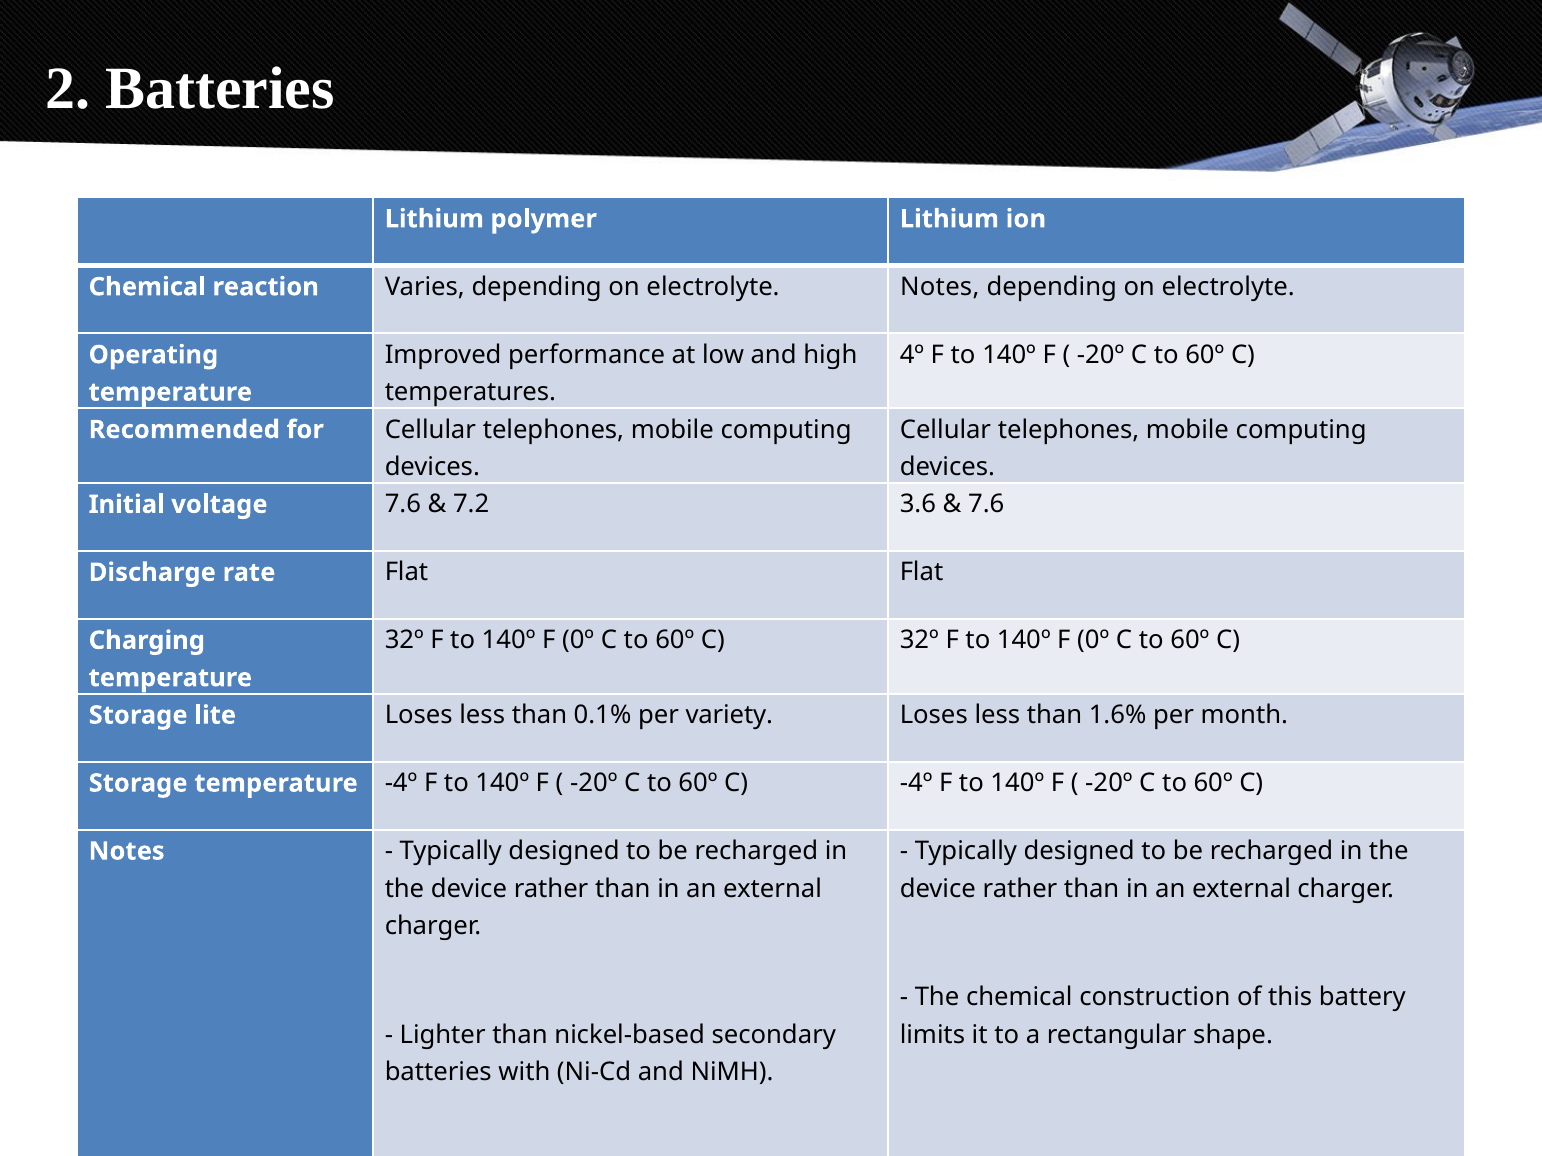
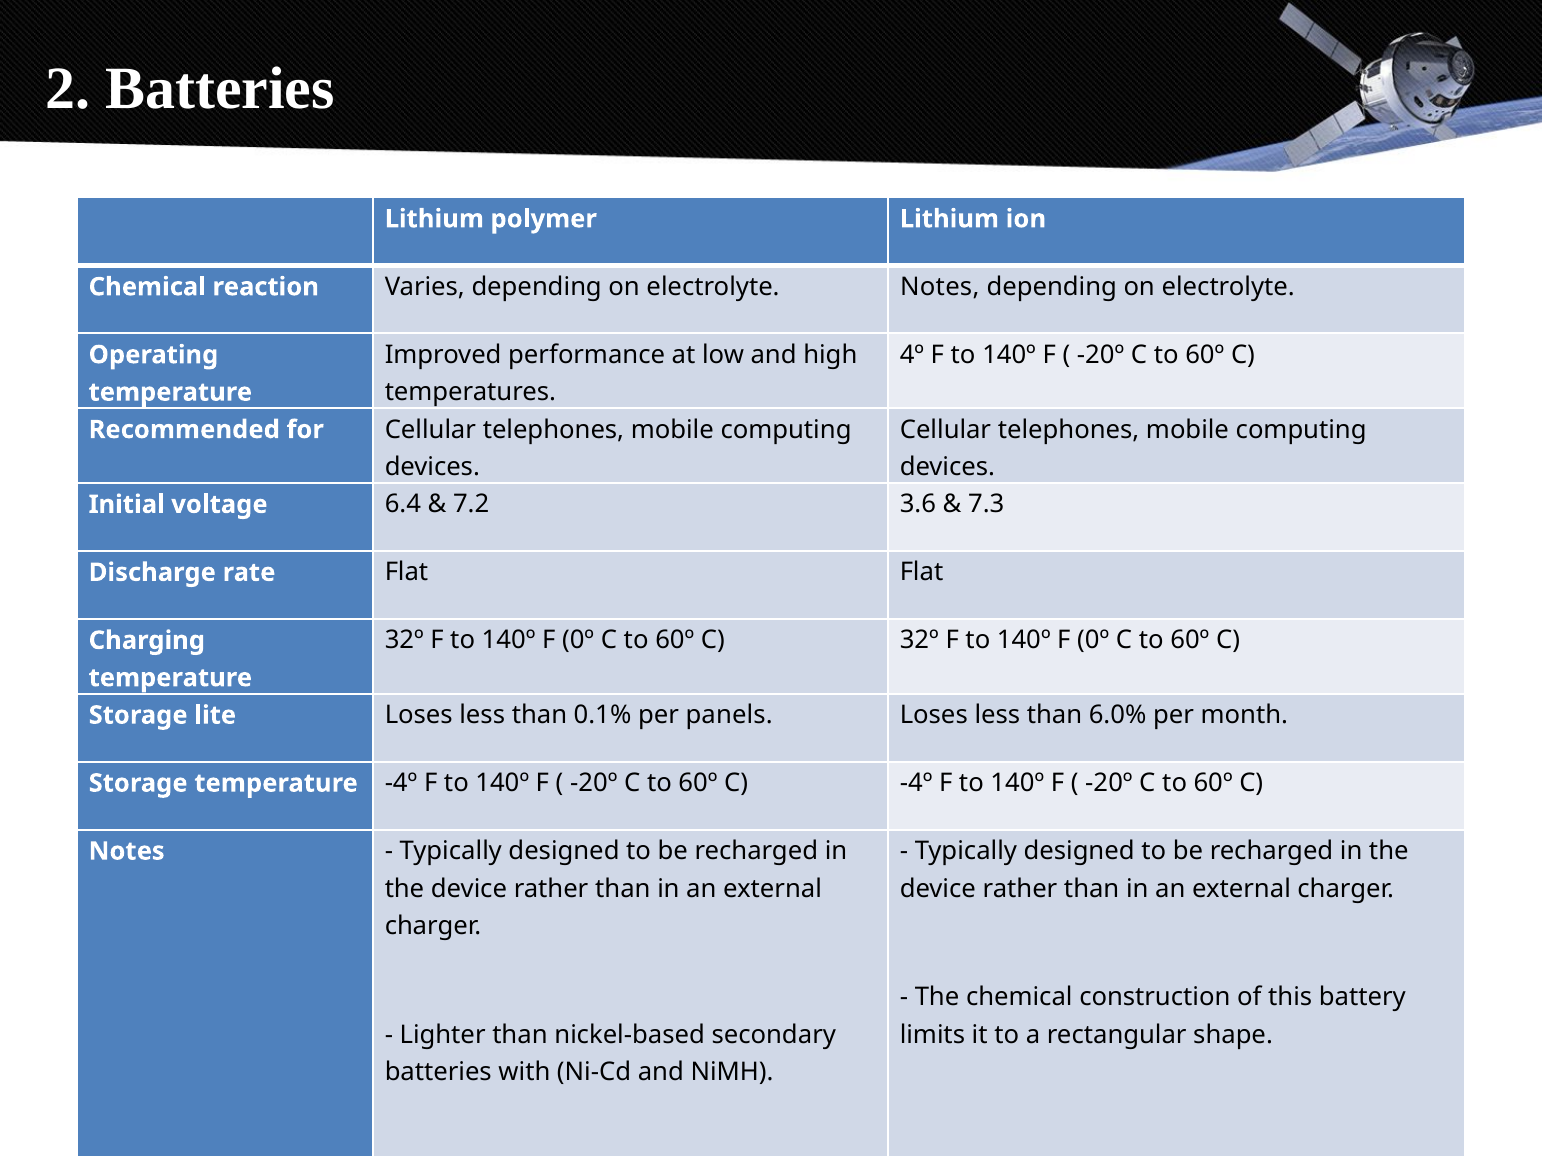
voltage 7.6: 7.6 -> 6.4
7.6 at (986, 505): 7.6 -> 7.3
per variety: variety -> panels
1.6%: 1.6% -> 6.0%
